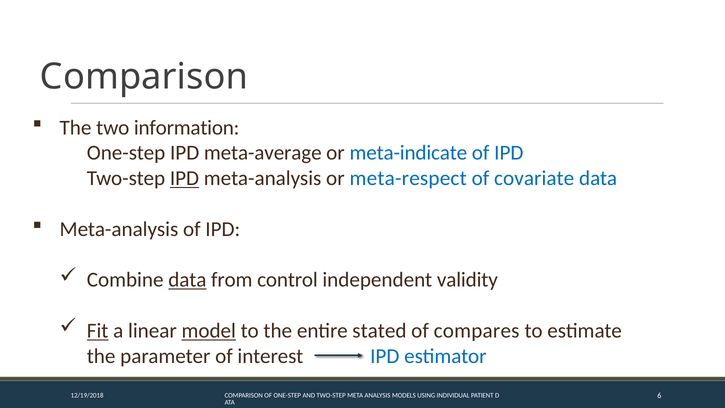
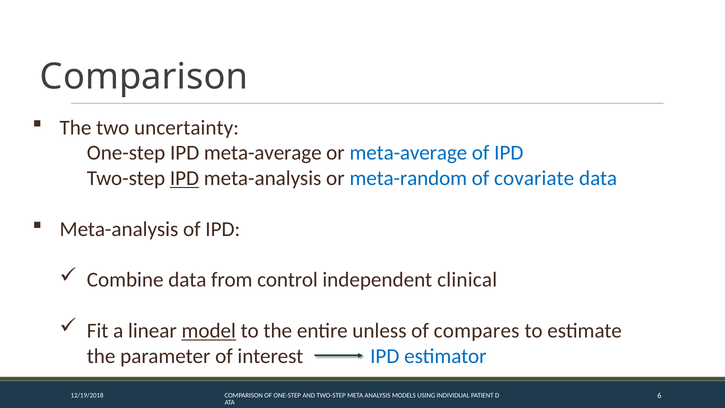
information: information -> uncertainty
or meta-indicate: meta-indicate -> meta-average
meta-respect: meta-respect -> meta-random
data at (187, 280) underline: present -> none
validity: validity -> clinical
Fit underline: present -> none
stated: stated -> unless
